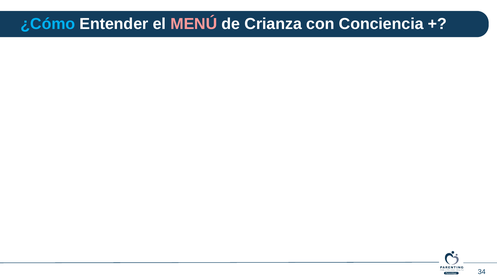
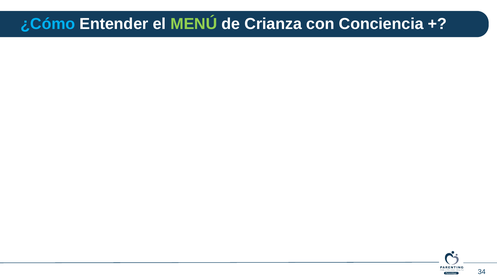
MENÚ colour: pink -> light green
